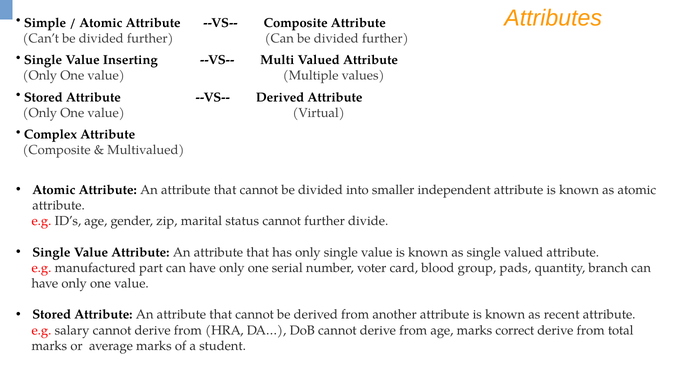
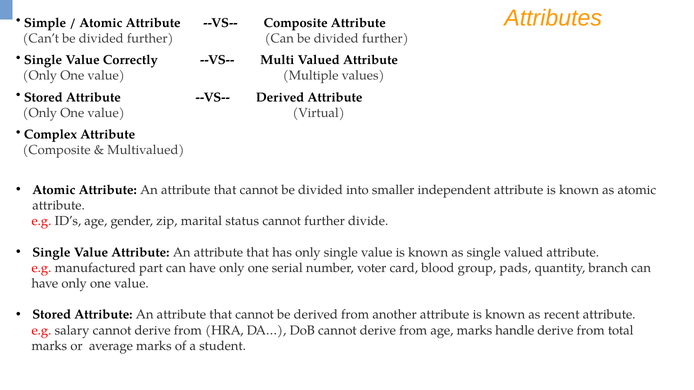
Inserting: Inserting -> Correctly
correct: correct -> handle
